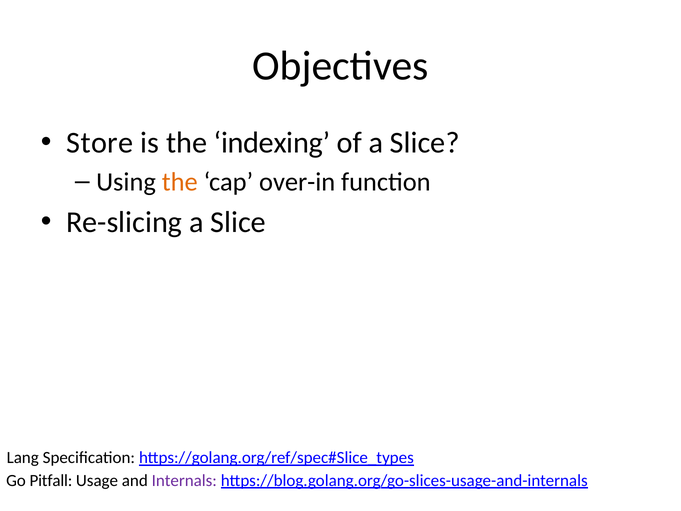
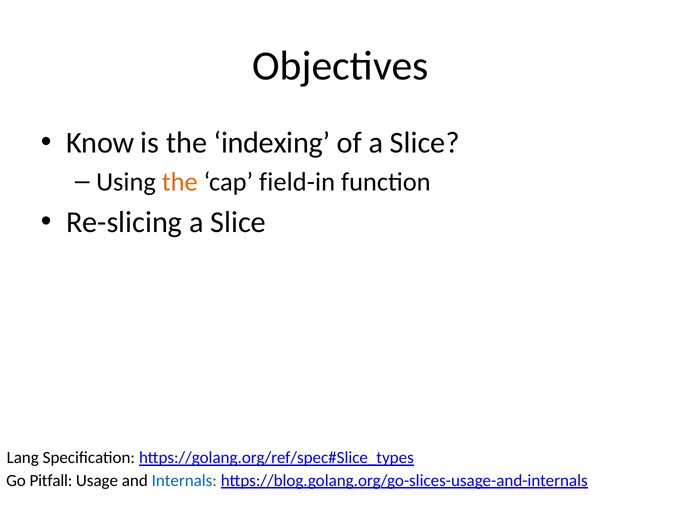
Store: Store -> Know
over-in: over-in -> field-in
Internals colour: purple -> blue
